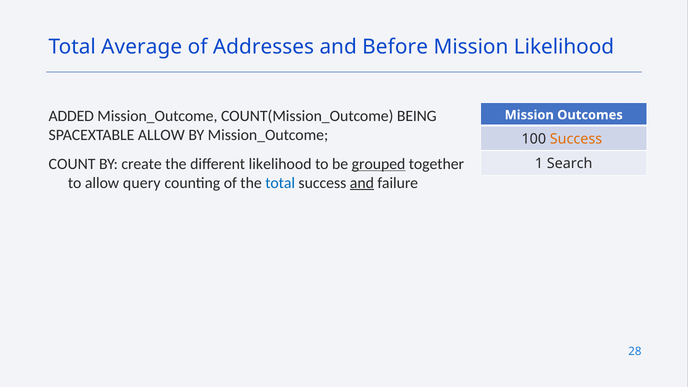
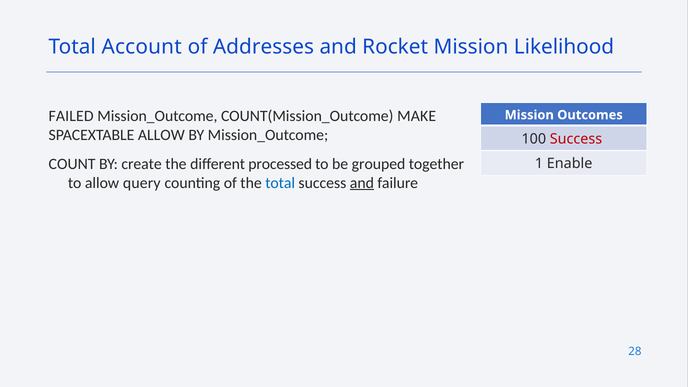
Average: Average -> Account
Before: Before -> Rocket
ADDED: ADDED -> FAILED
BEING: BEING -> MAKE
Success at (576, 139) colour: orange -> red
different likelihood: likelihood -> processed
grouped underline: present -> none
Search: Search -> Enable
